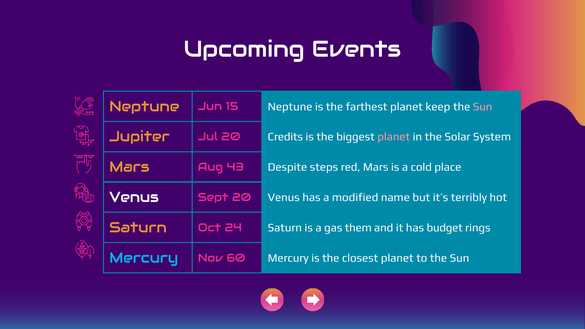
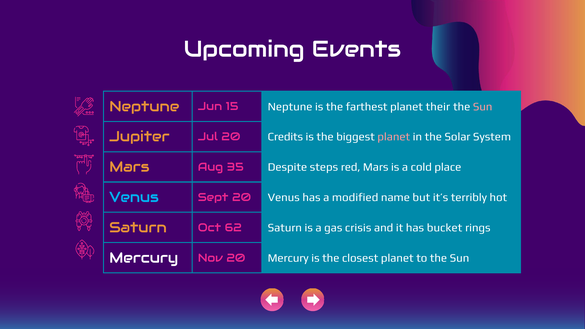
keep: keep -> their
43: 43 -> 35
Venus at (134, 197) colour: white -> light blue
24: 24 -> 62
them: them -> crisis
budget: budget -> bucket
Mercury at (144, 258) colour: light blue -> white
Nov 60: 60 -> 20
